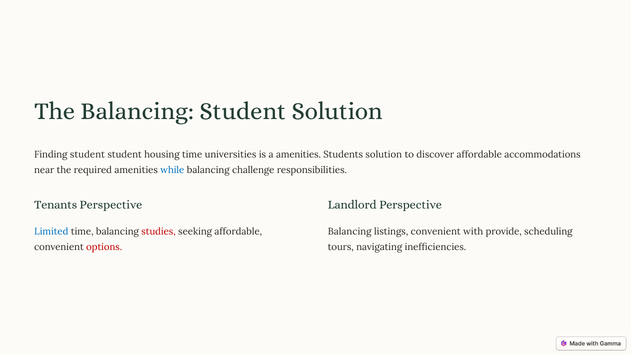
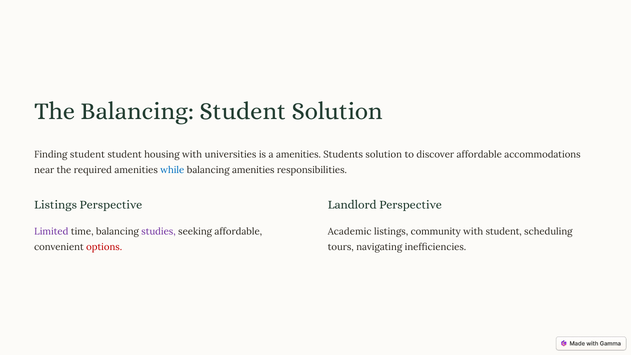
housing time: time -> with
balancing challenge: challenge -> amenities
Tenants at (56, 205): Tenants -> Listings
Limited colour: blue -> purple
studies colour: red -> purple
Balancing at (350, 232): Balancing -> Academic
listings convenient: convenient -> community
with provide: provide -> student
